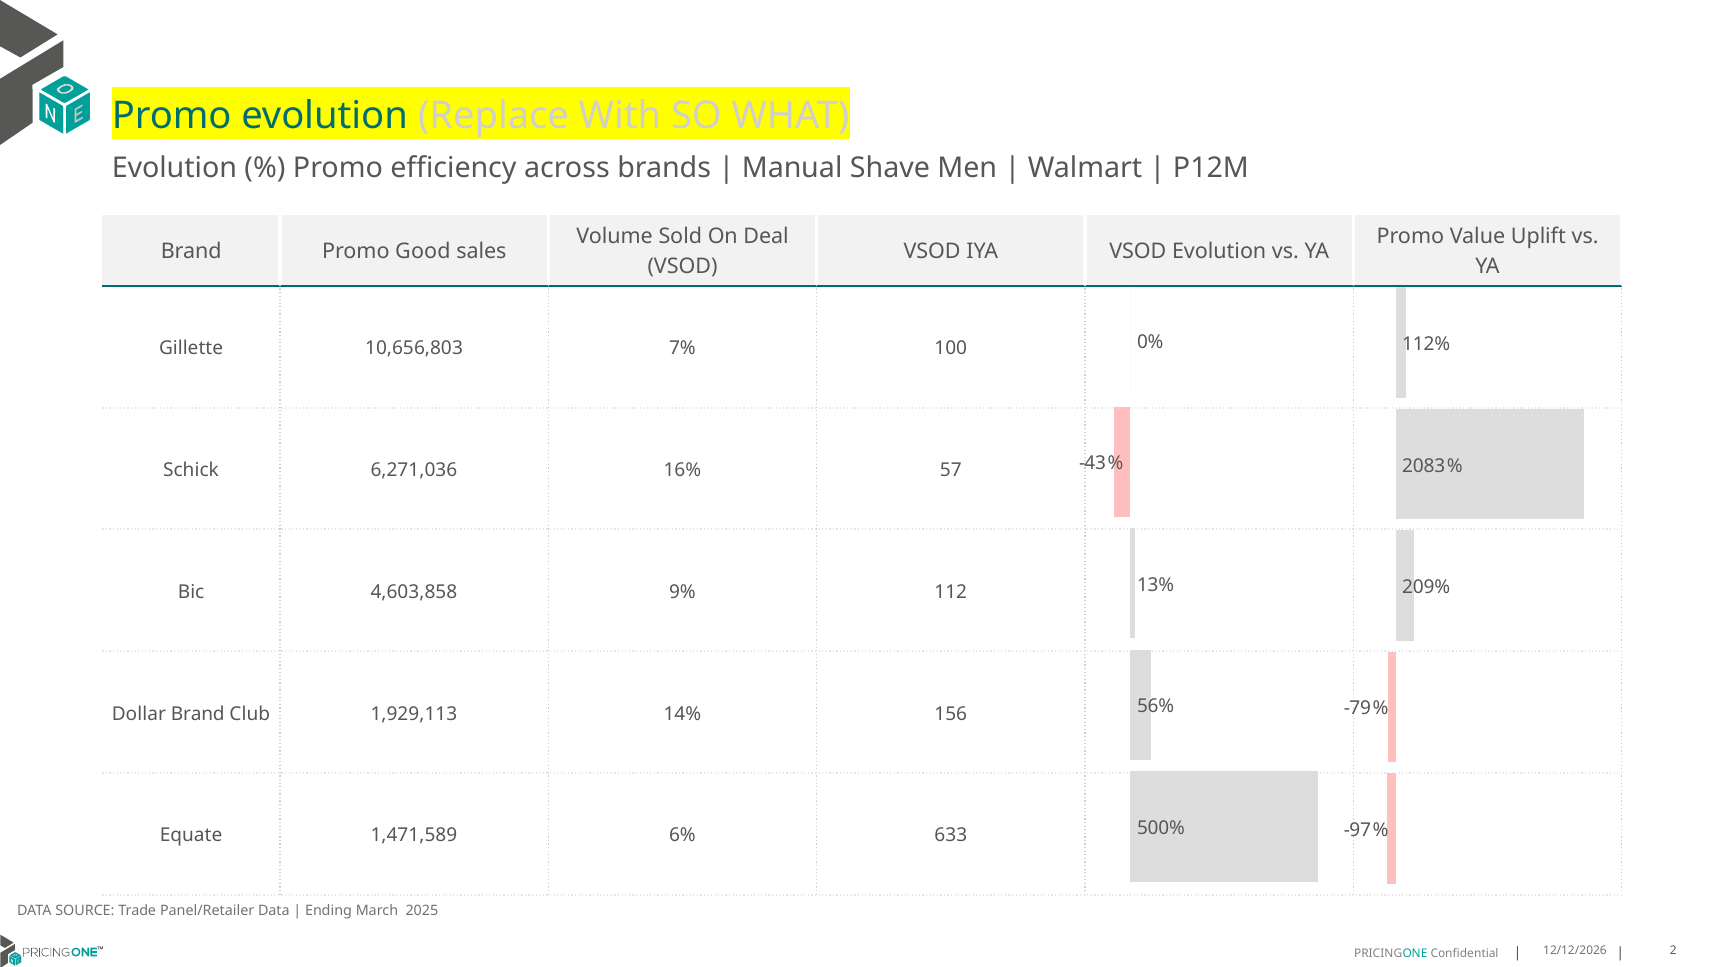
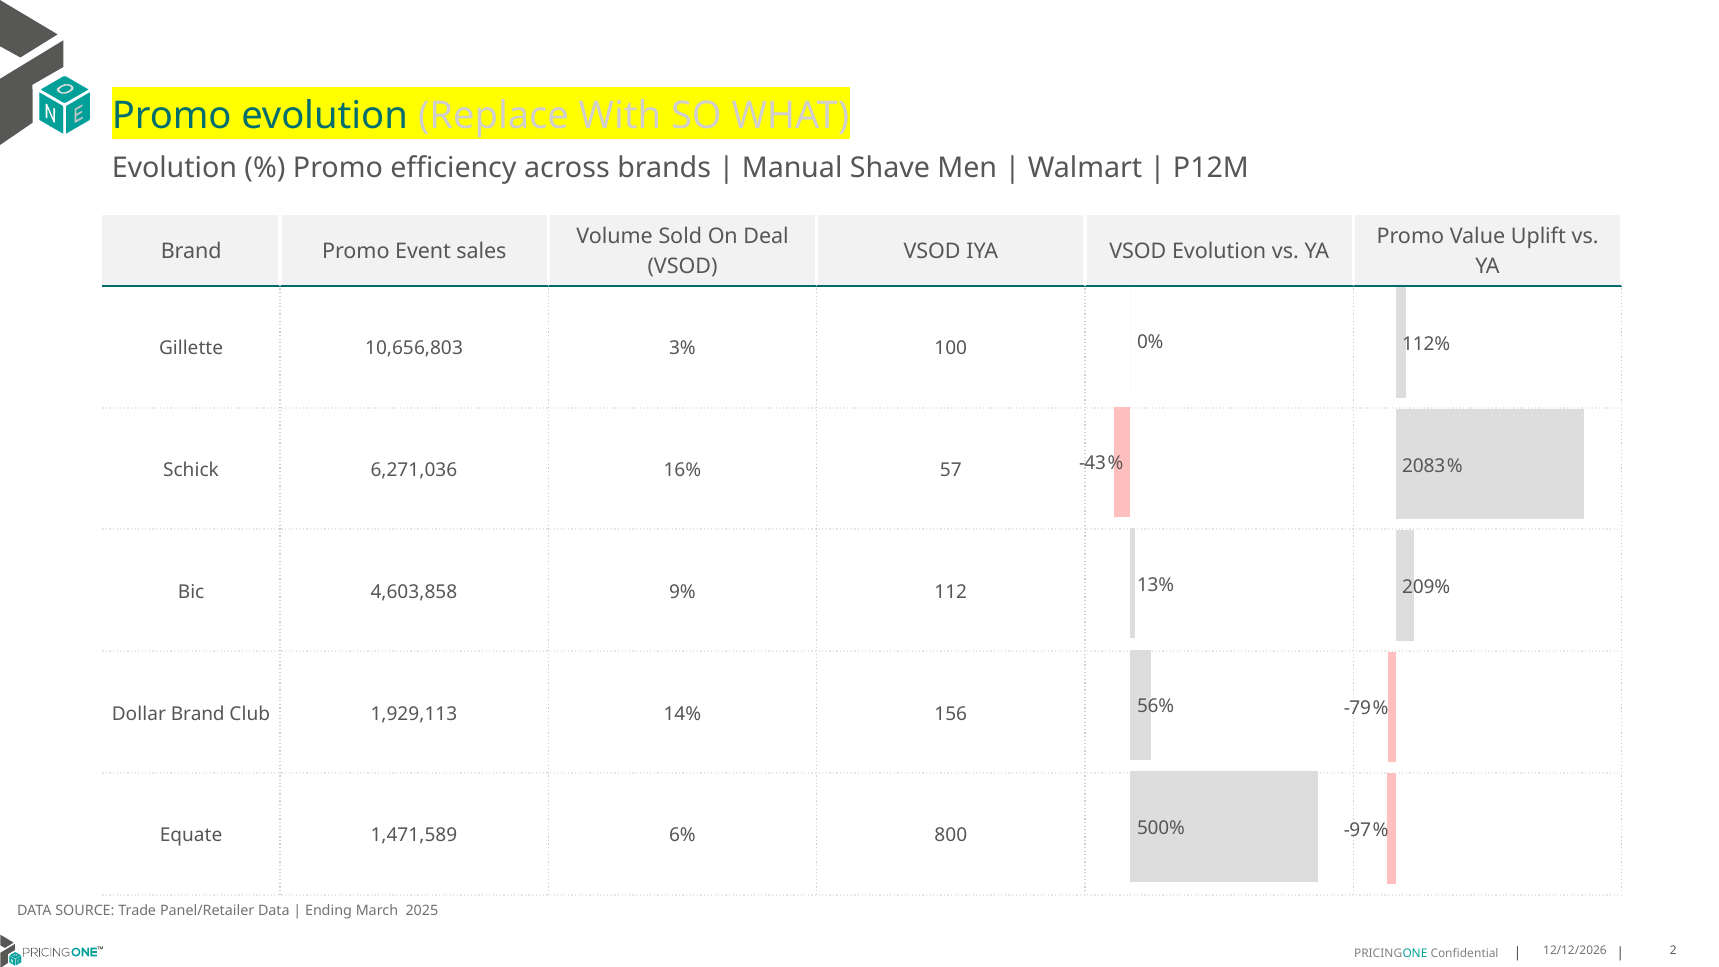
Good: Good -> Event
7%: 7% -> 3%
633: 633 -> 800
